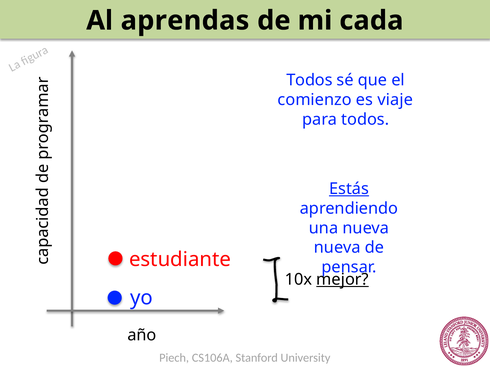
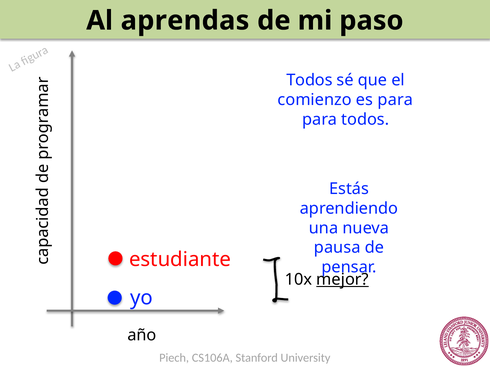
cada: cada -> paso
es viaje: viaje -> para
Estás underline: present -> none
nueva at (337, 248): nueva -> pausa
